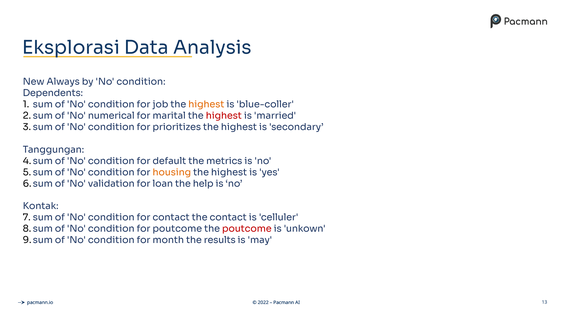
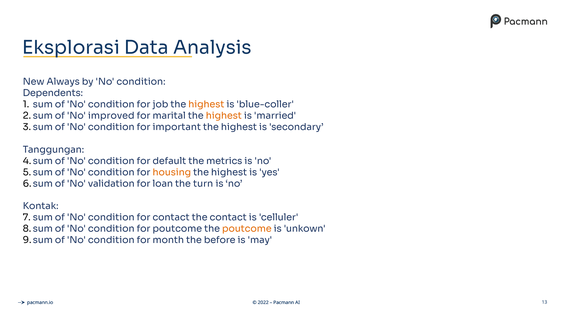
numerical: numerical -> improved
highest at (224, 116) colour: red -> orange
prioritizes: prioritizes -> important
help: help -> turn
poutcome at (247, 229) colour: red -> orange
results: results -> before
